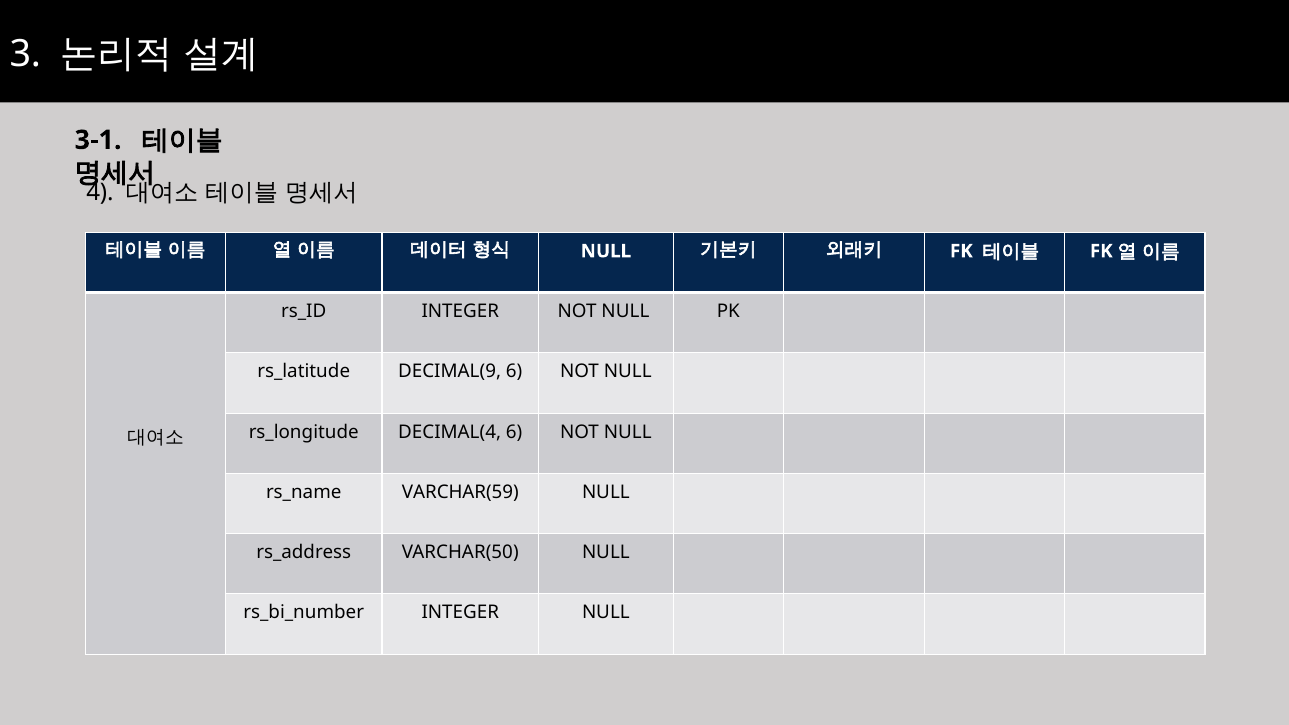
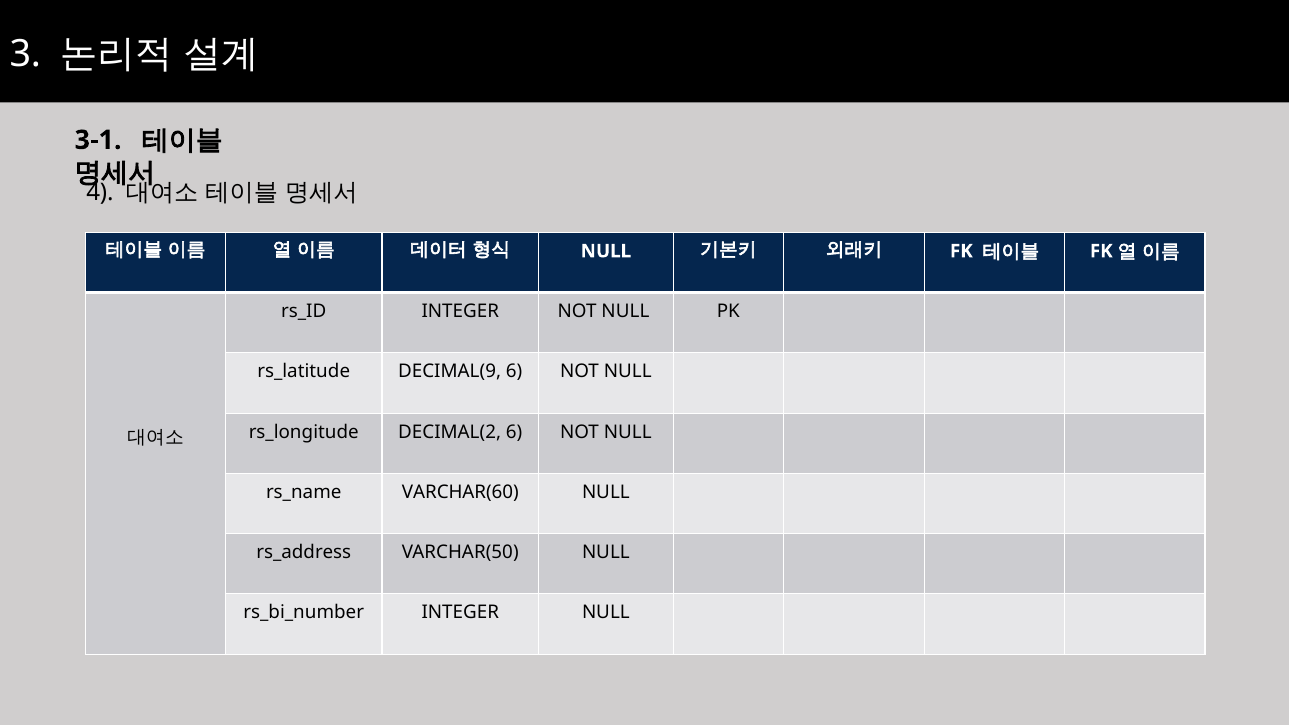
DECIMAL(4: DECIMAL(4 -> DECIMAL(2
VARCHAR(59: VARCHAR(59 -> VARCHAR(60
